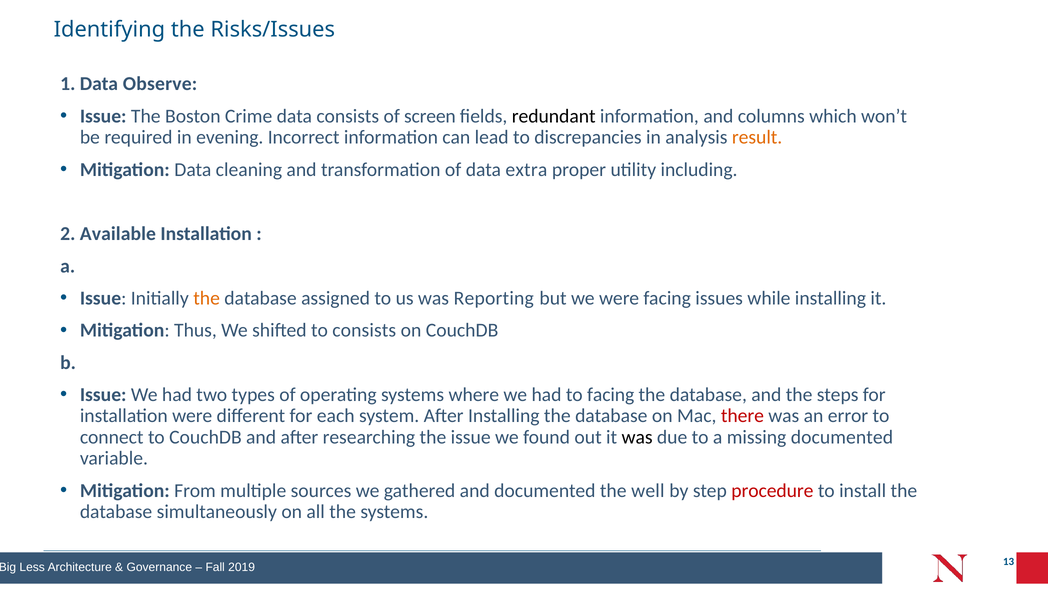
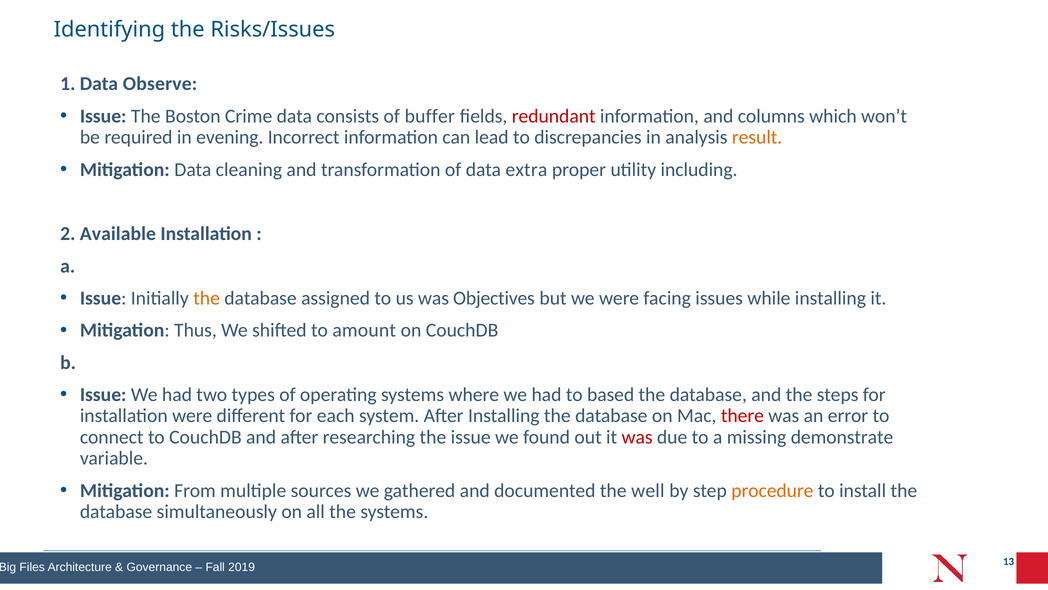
screen: screen -> buffer
redundant colour: black -> red
Reporting: Reporting -> Objectives
to consists: consists -> amount
to facing: facing -> based
was at (637, 437) colour: black -> red
missing documented: documented -> demonstrate
procedure colour: red -> orange
Less: Less -> Files
